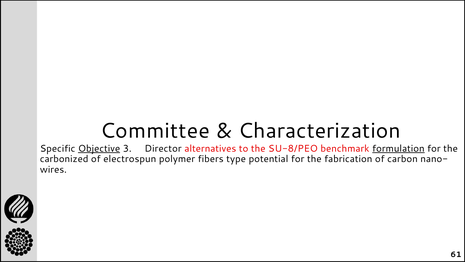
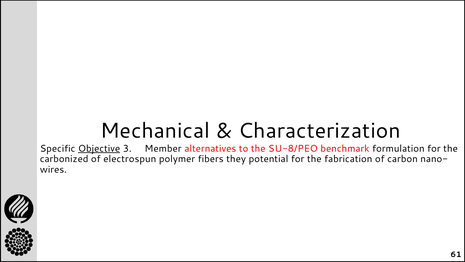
Committee: Committee -> Mechanical
Director: Director -> Member
formulation underline: present -> none
type: type -> they
